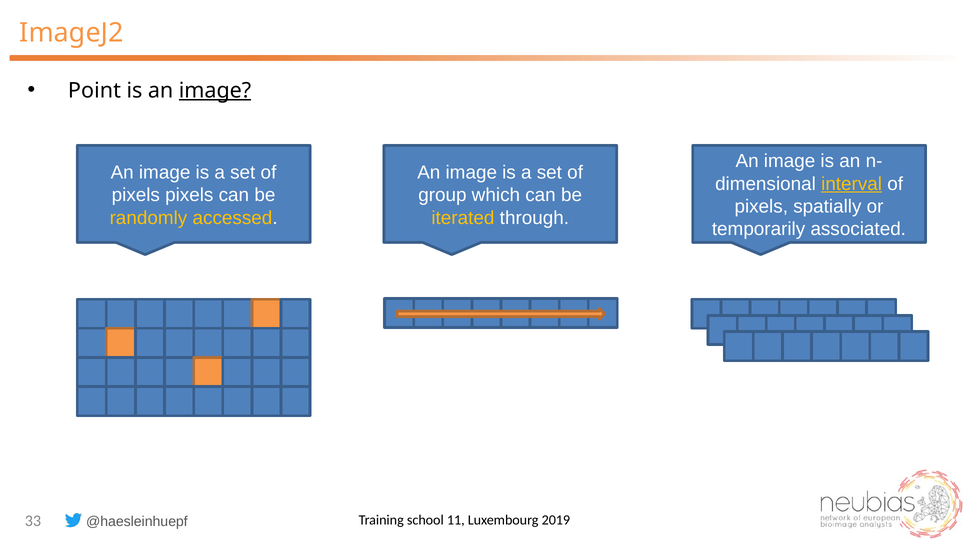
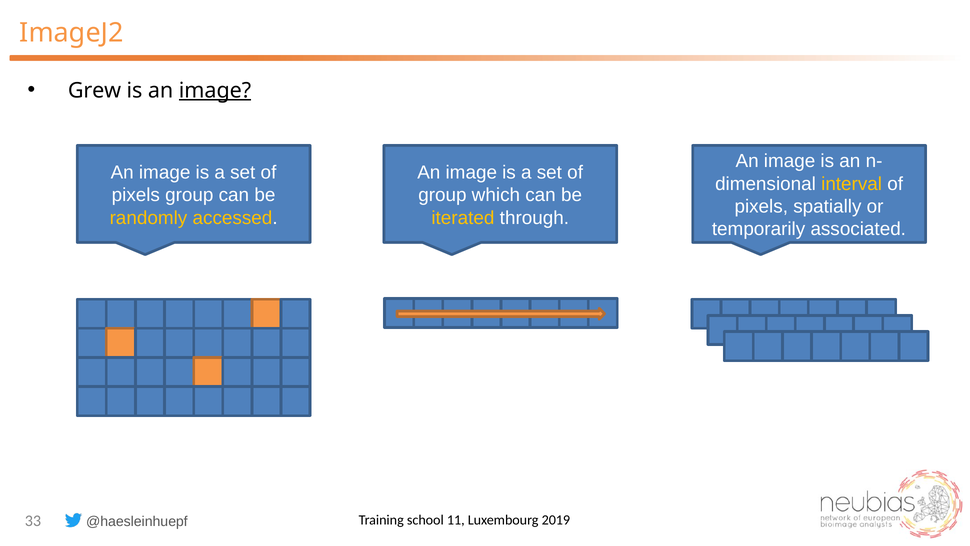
Point: Point -> Grew
interval underline: present -> none
pixels pixels: pixels -> group
